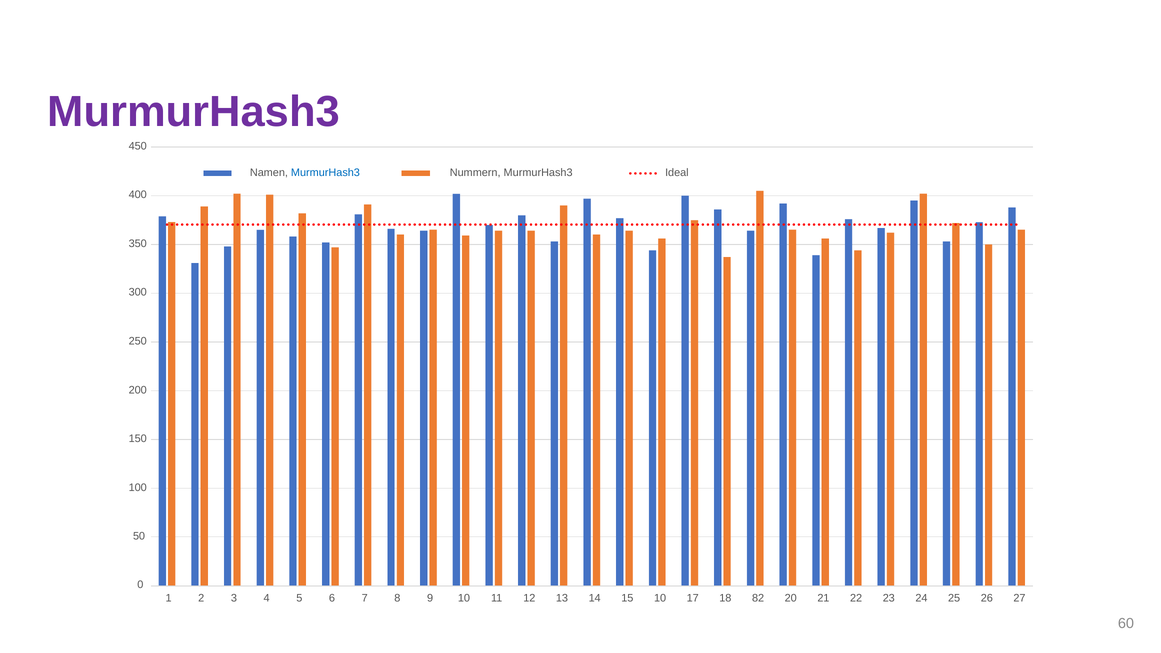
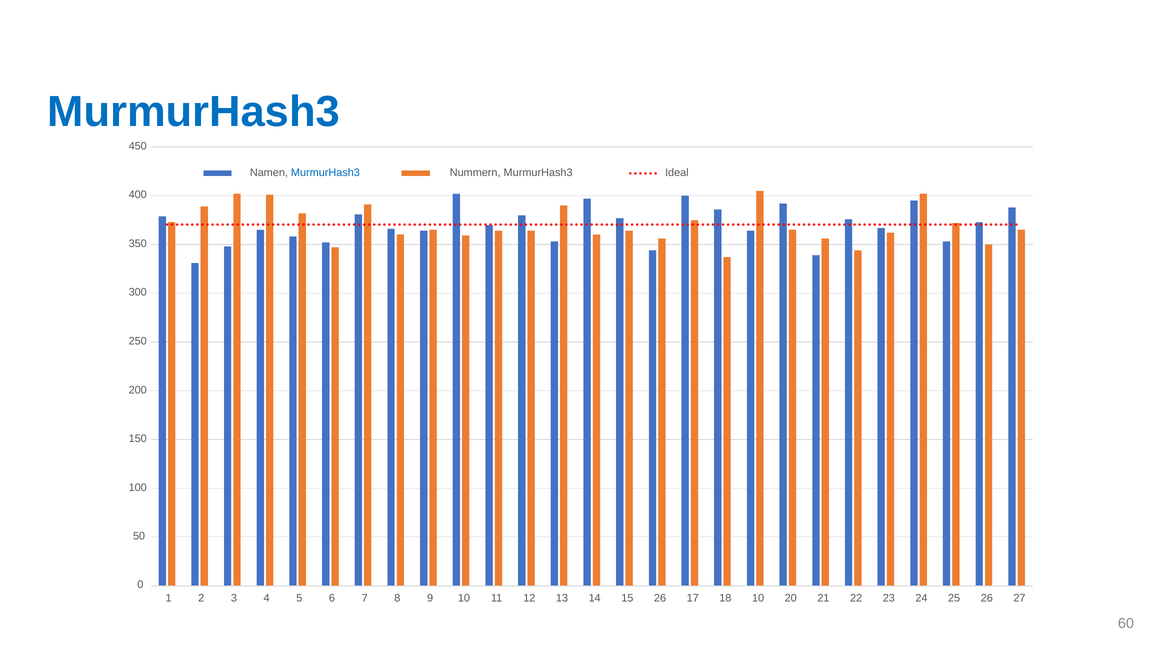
MurmurHash3 at (194, 112) colour: purple -> blue
15 10: 10 -> 26
18 82: 82 -> 10
